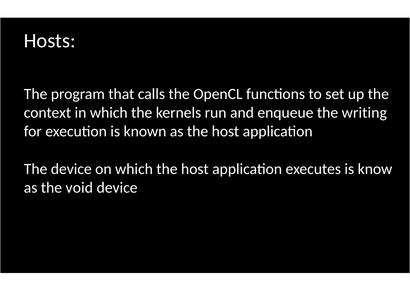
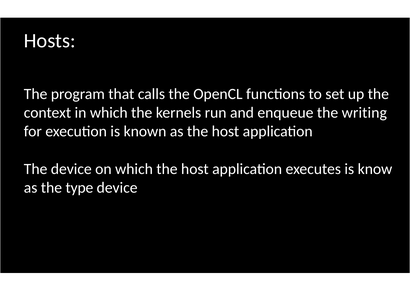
void: void -> type
